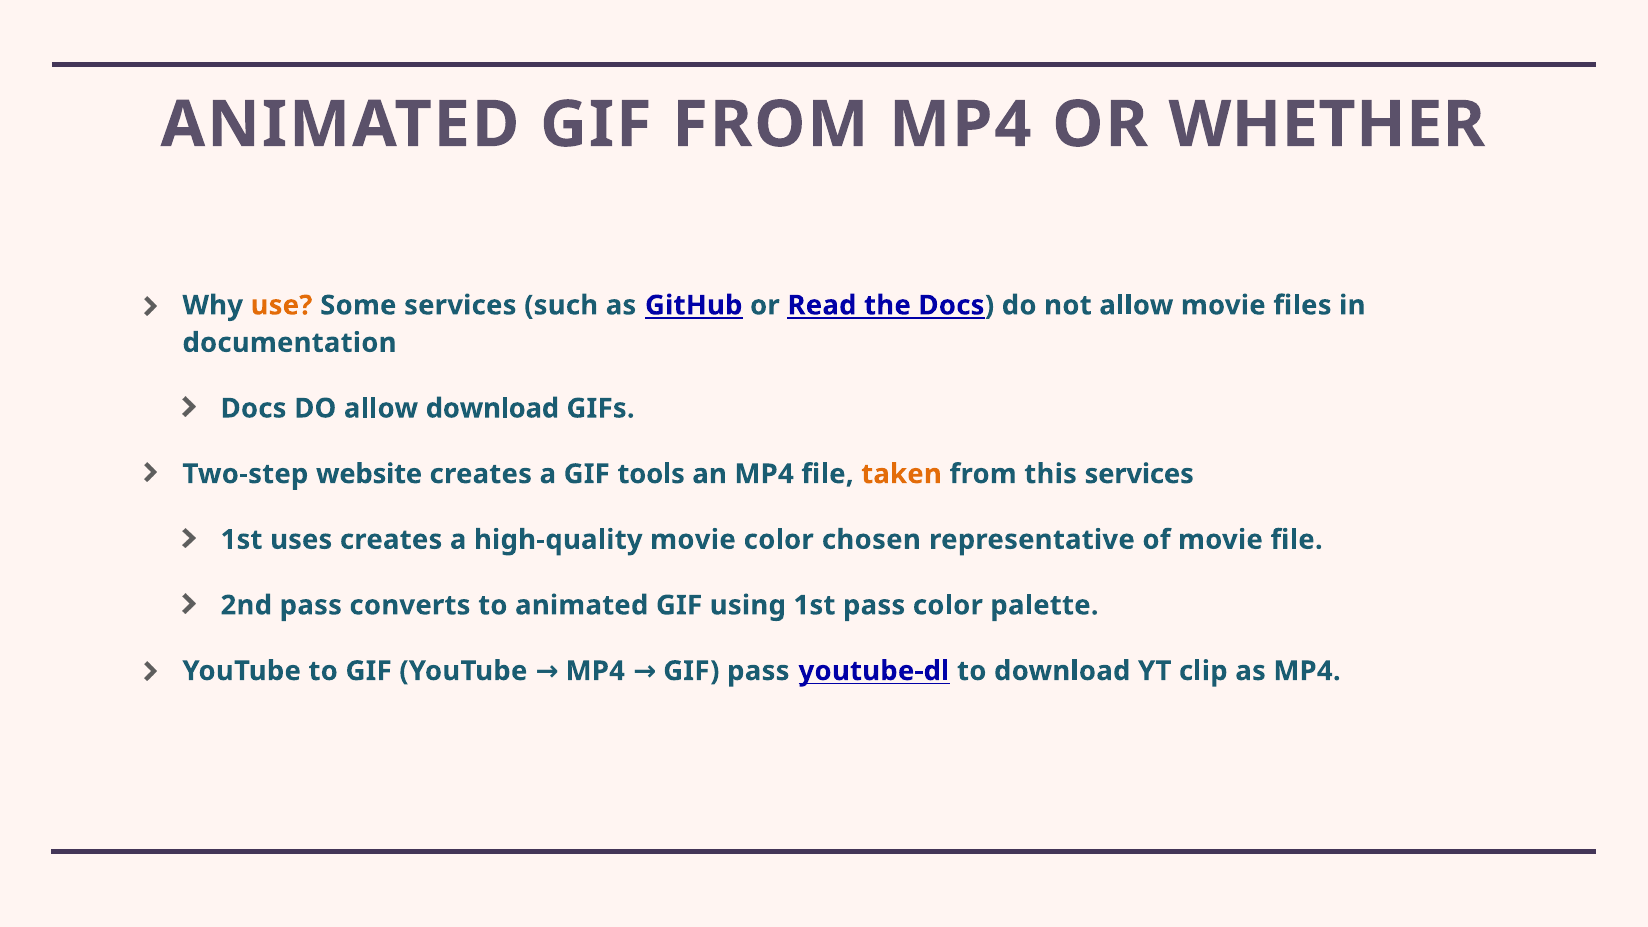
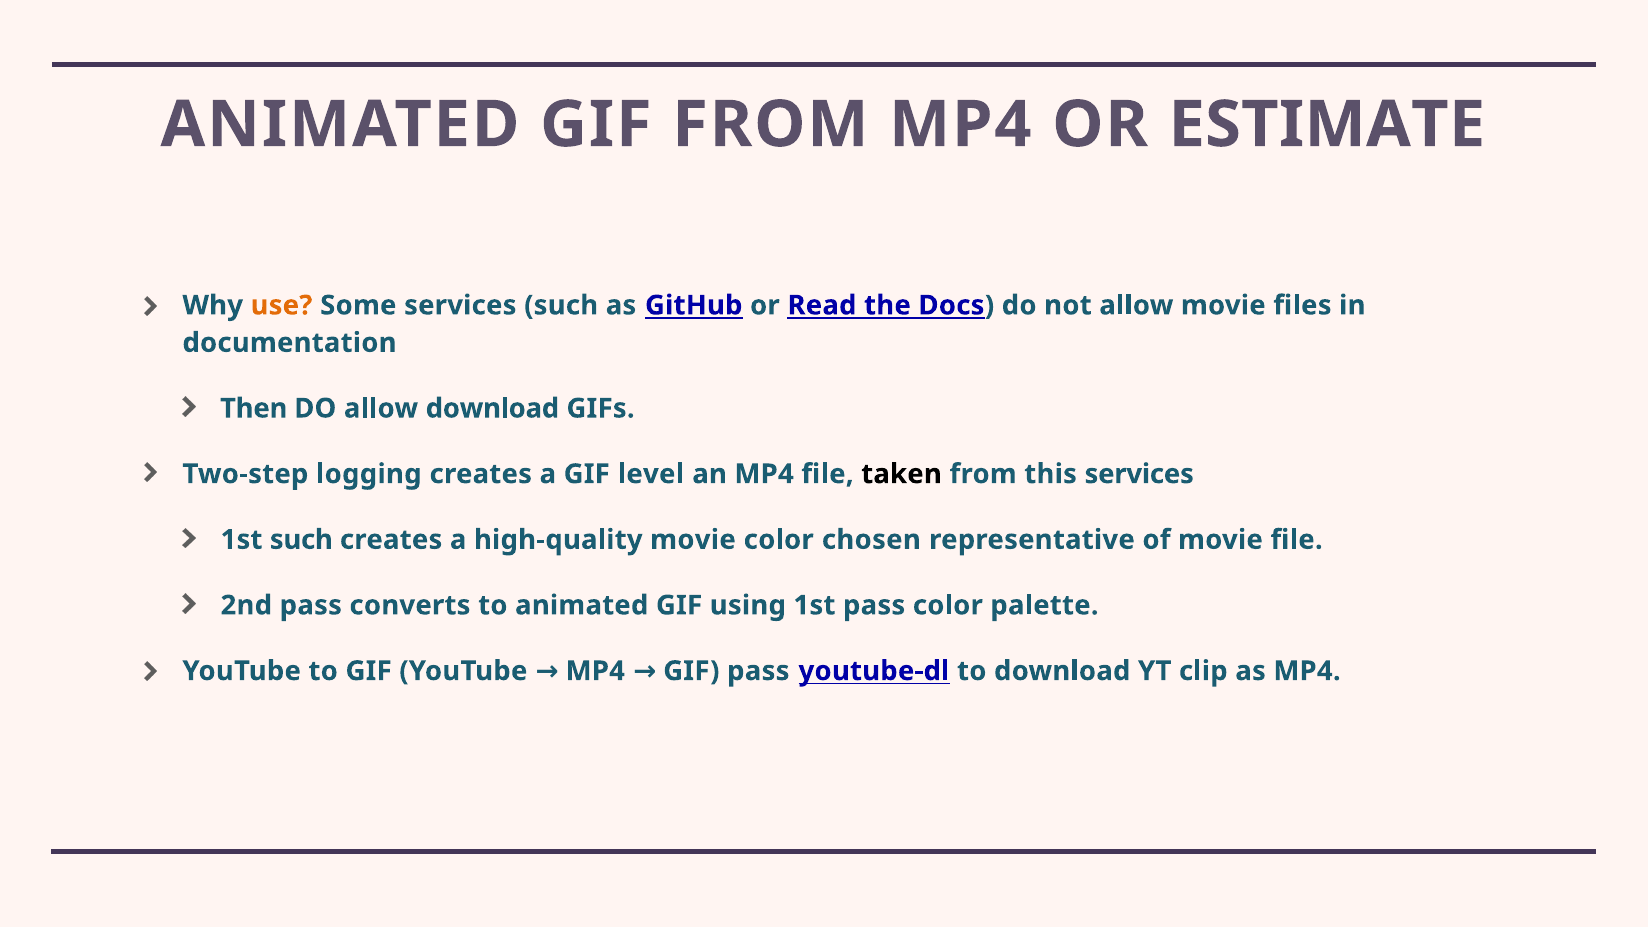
WHETHER: WHETHER -> ESTIMATE
Docs at (254, 408): Docs -> Then
website: website -> logging
tools: tools -> level
taken colour: orange -> black
1st uses: uses -> such
